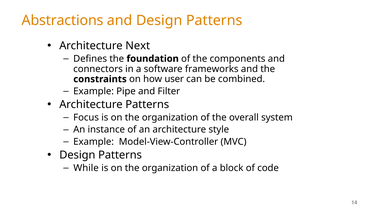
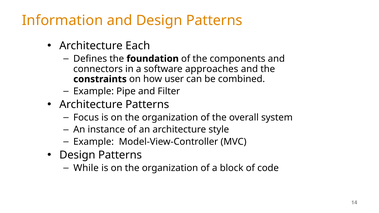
Abstractions: Abstractions -> Information
Next: Next -> Each
frameworks: frameworks -> approaches
